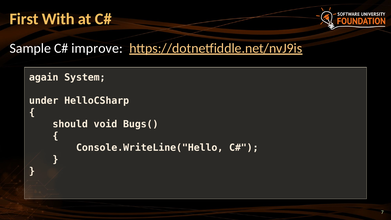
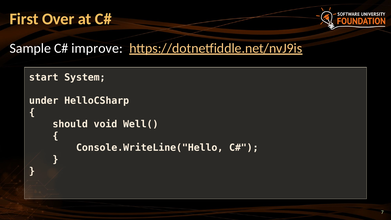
With: With -> Over
again: again -> start
Bugs(: Bugs( -> Well(
